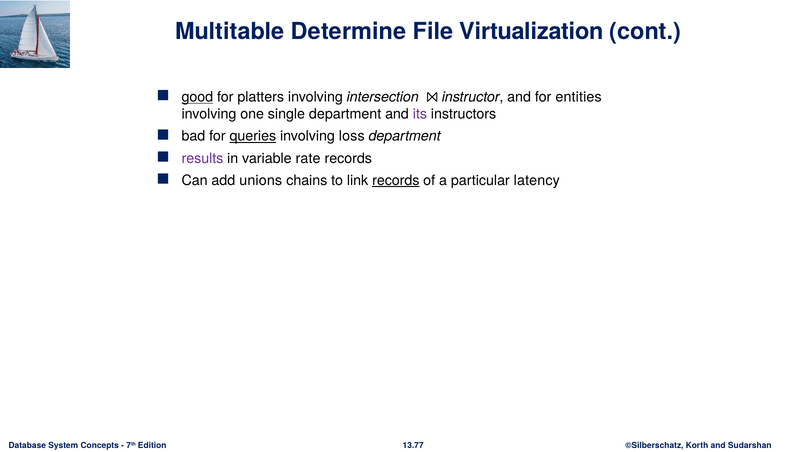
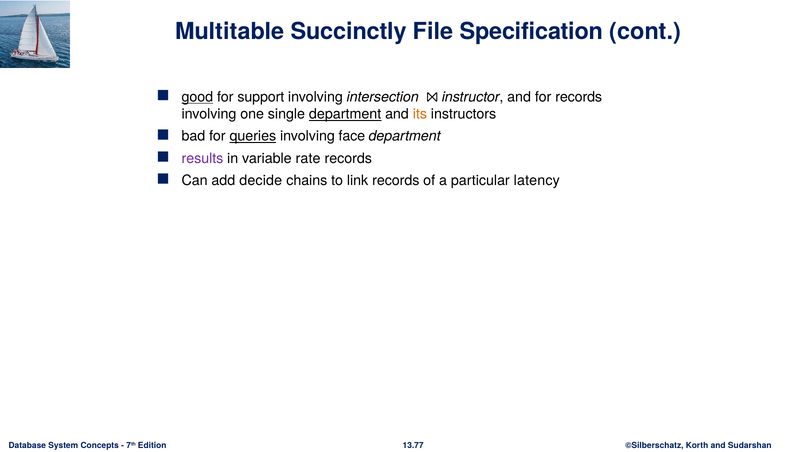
Determine: Determine -> Succinctly
Virtualization: Virtualization -> Specification
platters: platters -> support
for entities: entities -> records
department at (345, 114) underline: none -> present
its colour: purple -> orange
loss: loss -> face
unions: unions -> decide
records at (396, 180) underline: present -> none
